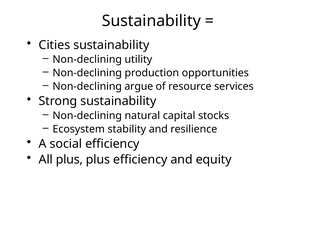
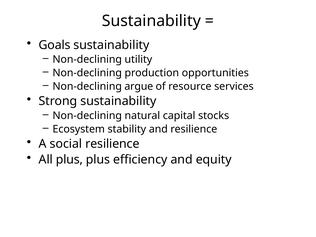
Cities: Cities -> Goals
social efficiency: efficiency -> resilience
